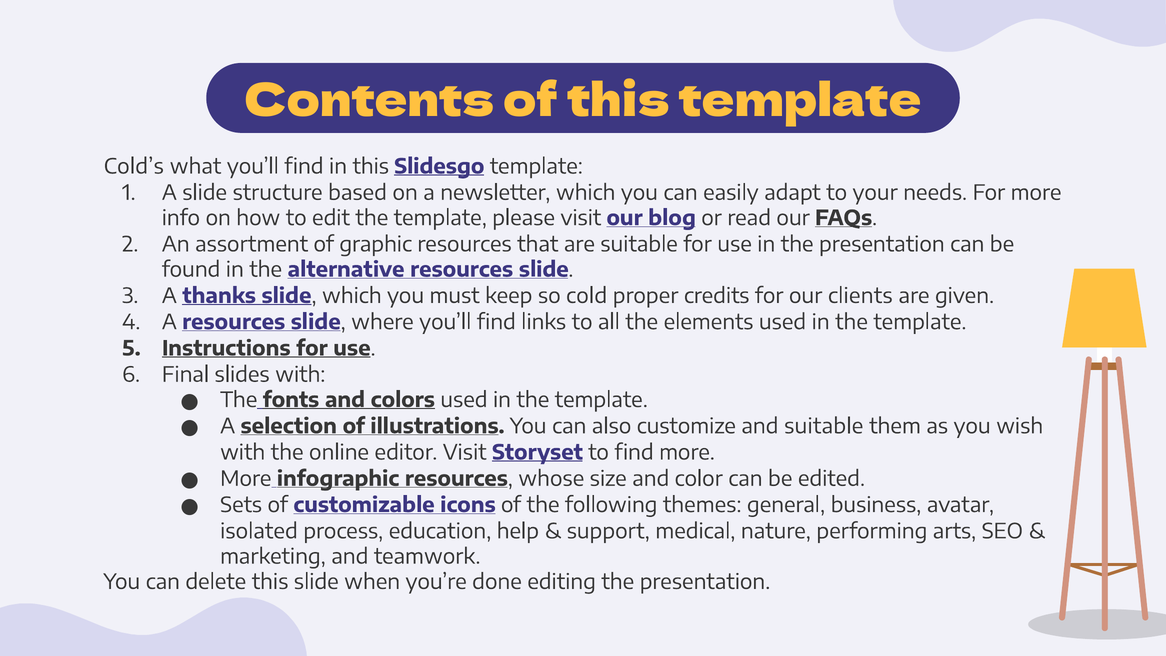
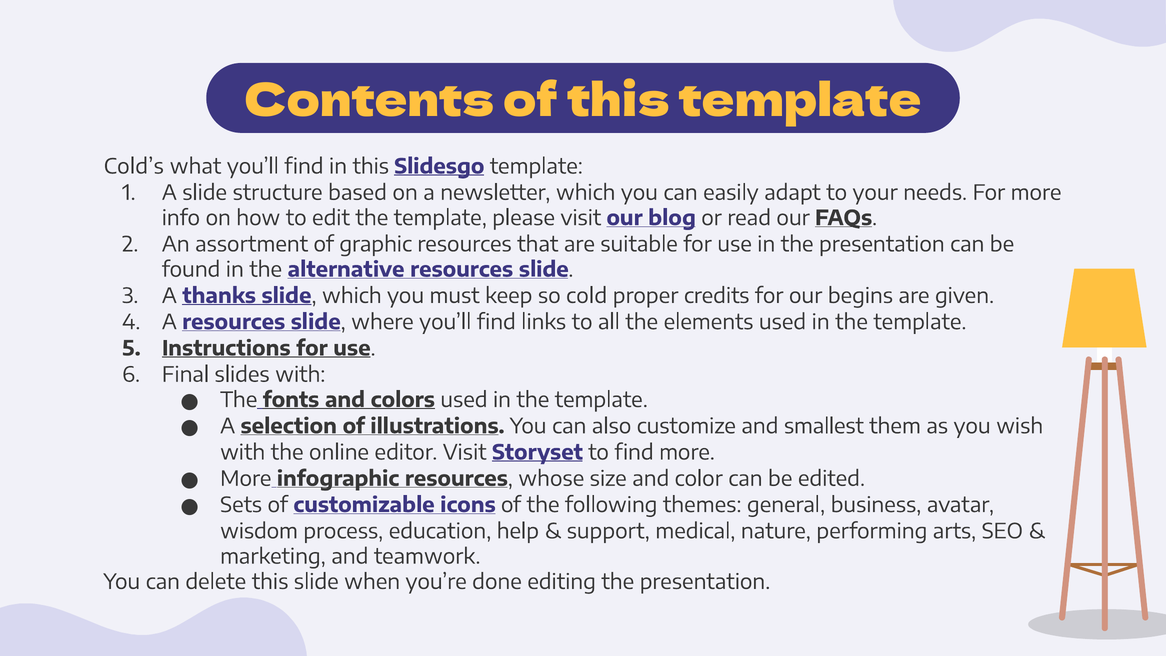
clients: clients -> begins
and suitable: suitable -> smallest
isolated: isolated -> wisdom
